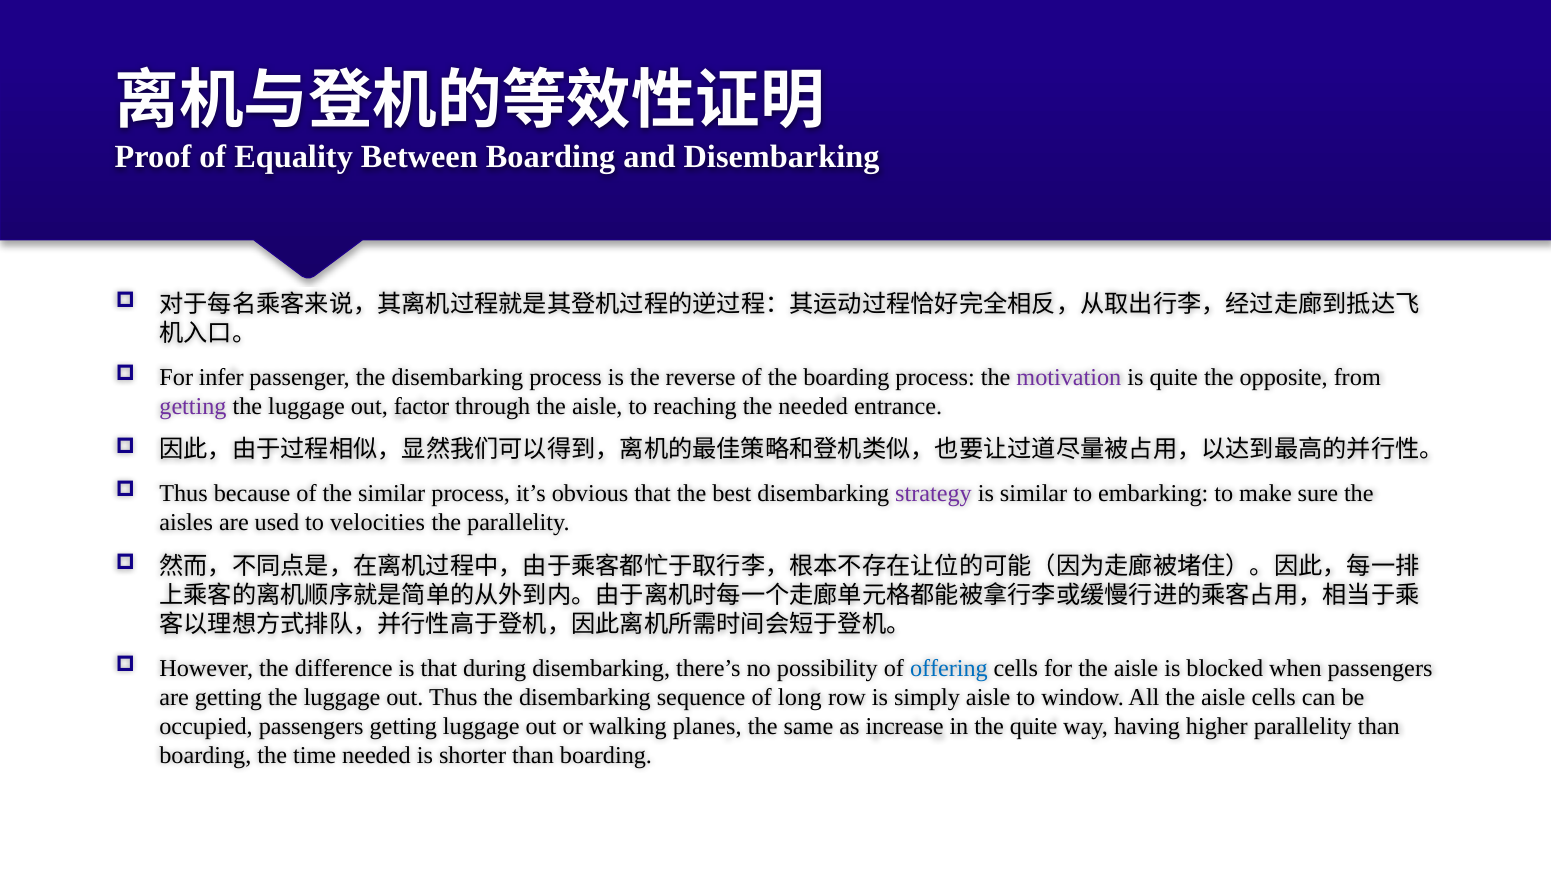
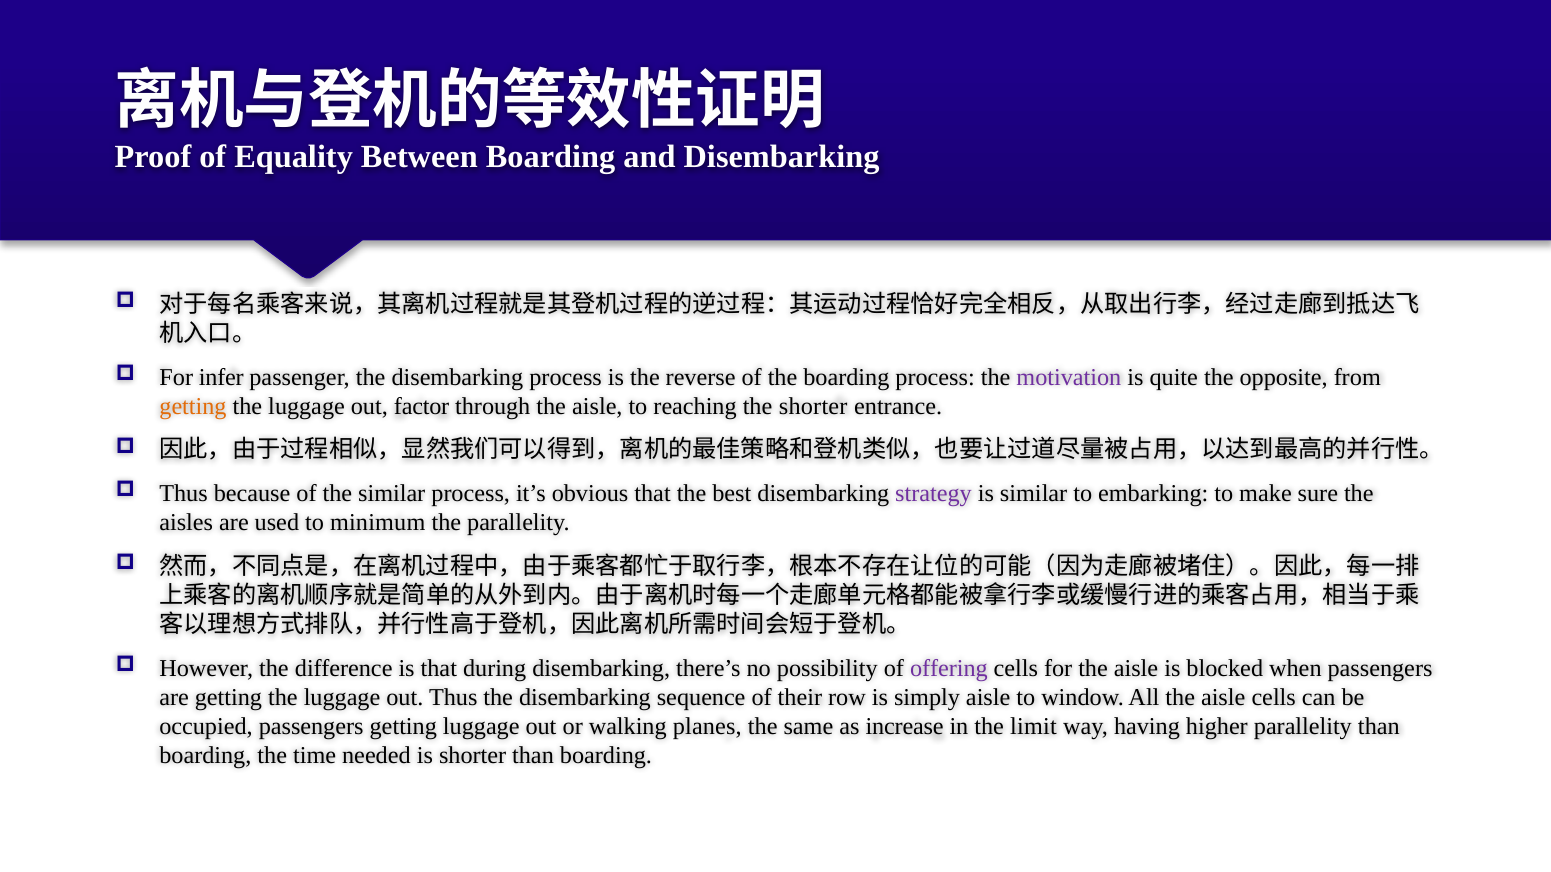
getting at (193, 407) colour: purple -> orange
the needed: needed -> shorter
velocities: velocities -> minimum
offering colour: blue -> purple
long: long -> their
the quite: quite -> limit
